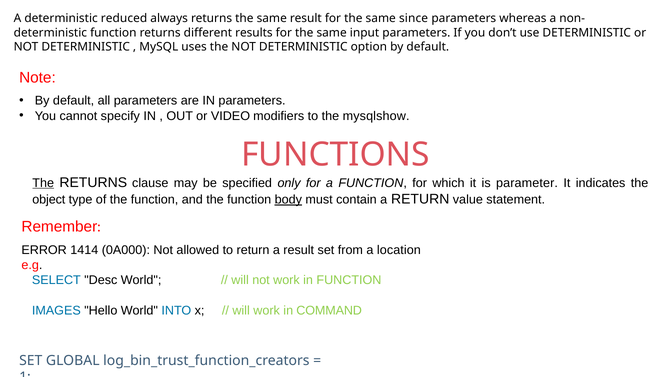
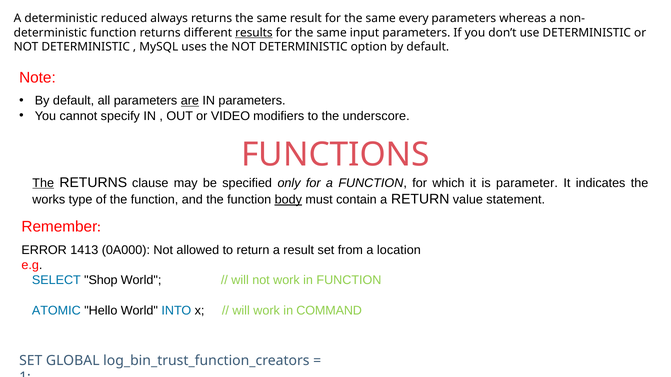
since: since -> every
results underline: none -> present
are underline: none -> present
mysqlshow: mysqlshow -> underscore
object: object -> works
1414: 1414 -> 1413
Desc: Desc -> Shop
IMAGES: IMAGES -> ATOMIC
